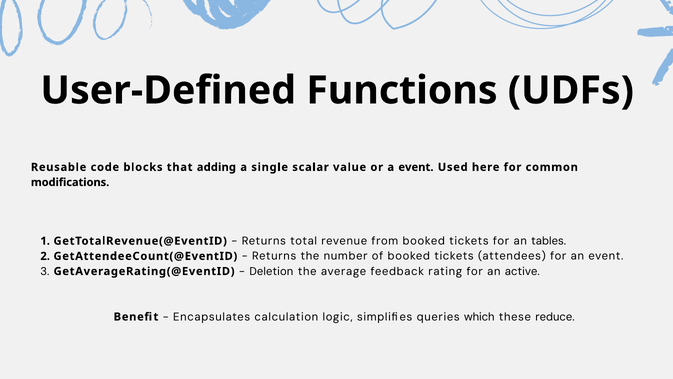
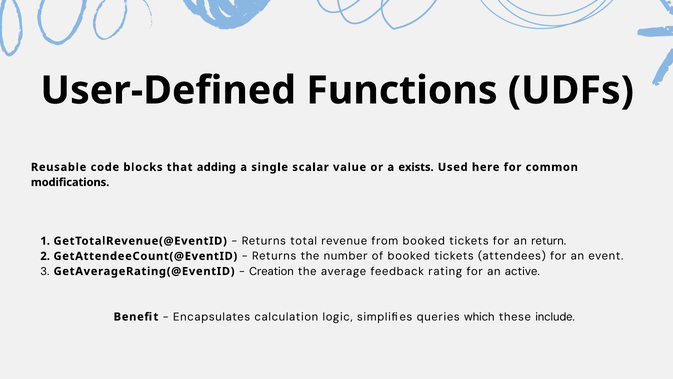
a event: event -> exists
tables: tables -> return
Deletion: Deletion -> Creation
reduce: reduce -> include
